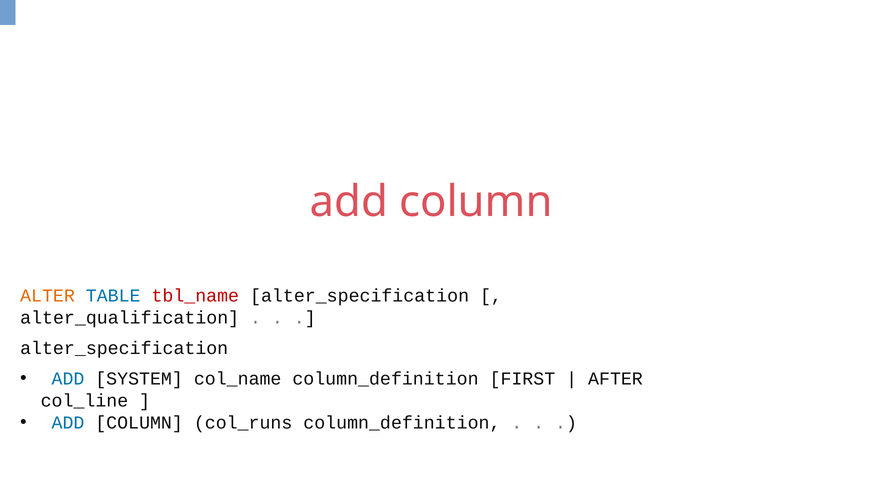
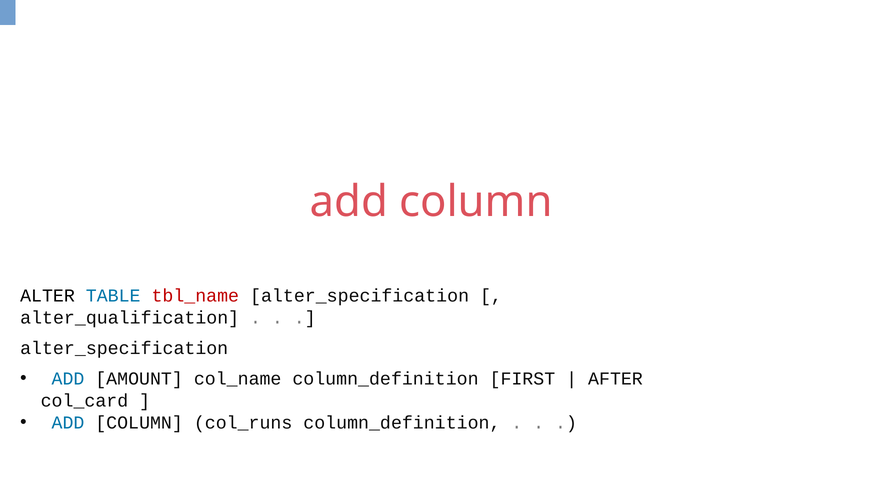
ALTER colour: orange -> black
SYSTEM: SYSTEM -> AMOUNT
col_line: col_line -> col_card
